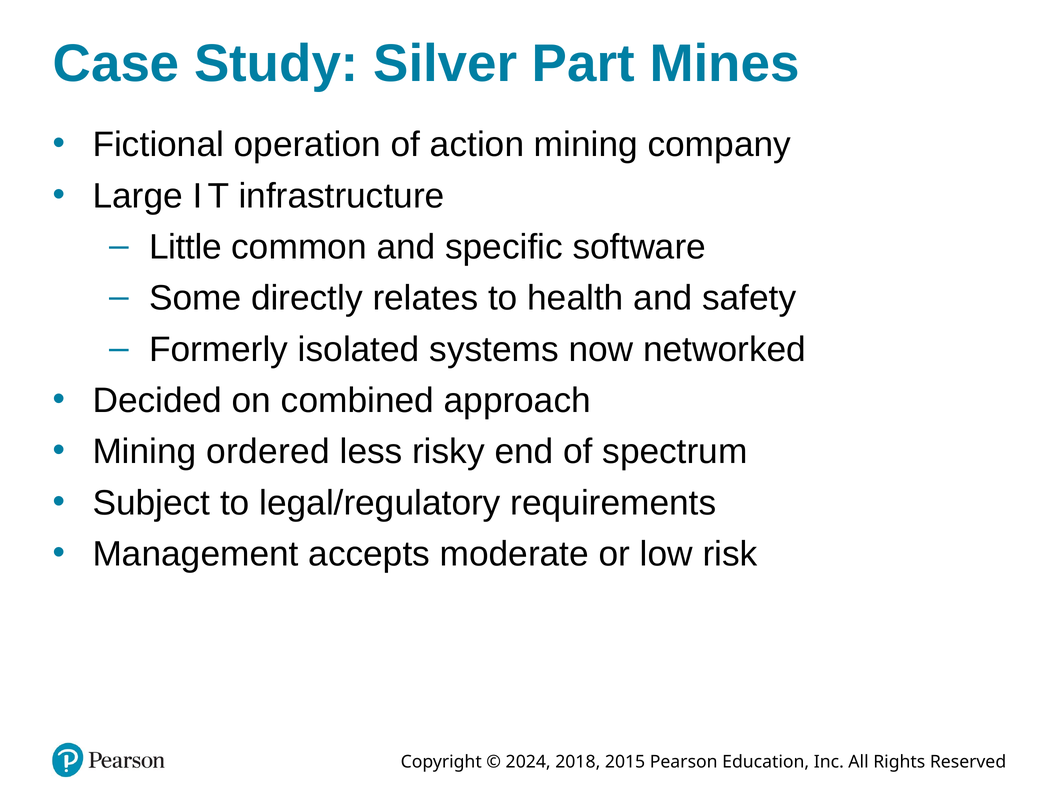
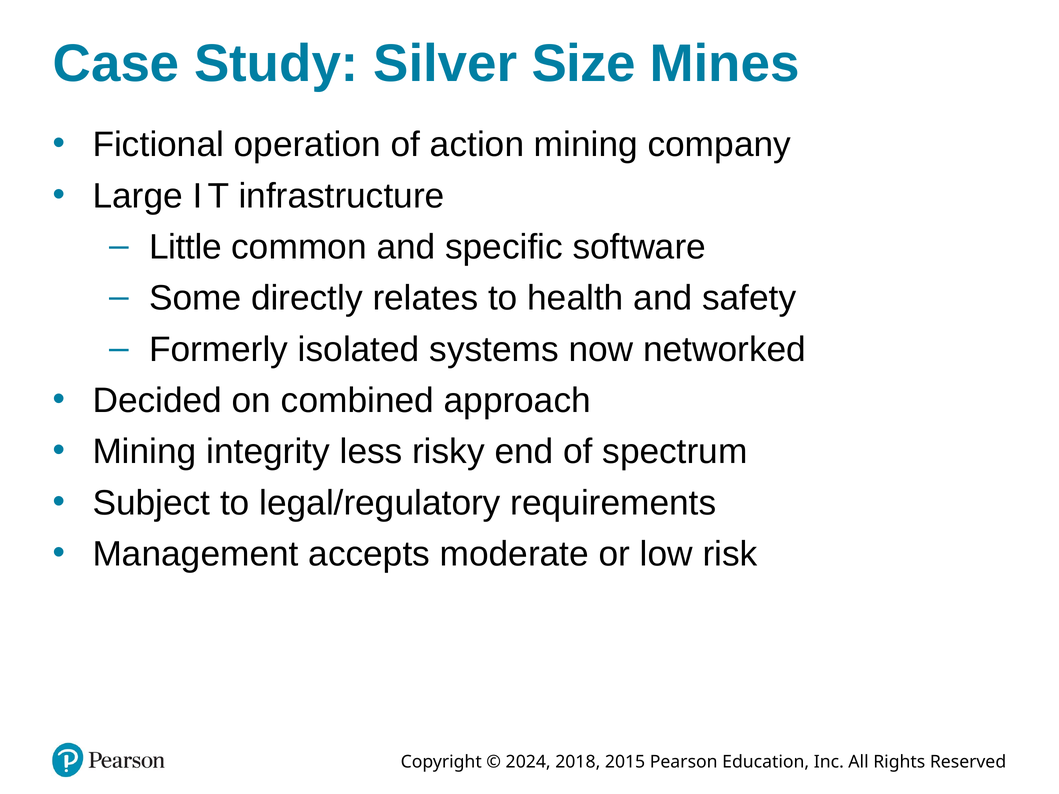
Part: Part -> Size
ordered: ordered -> integrity
